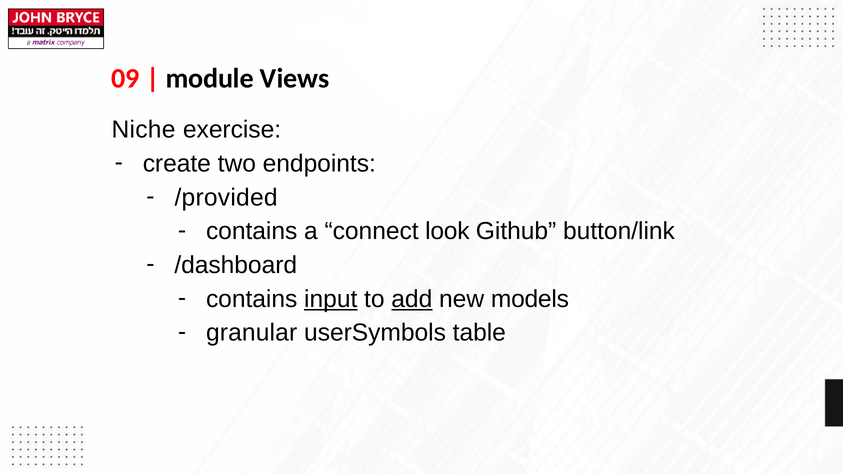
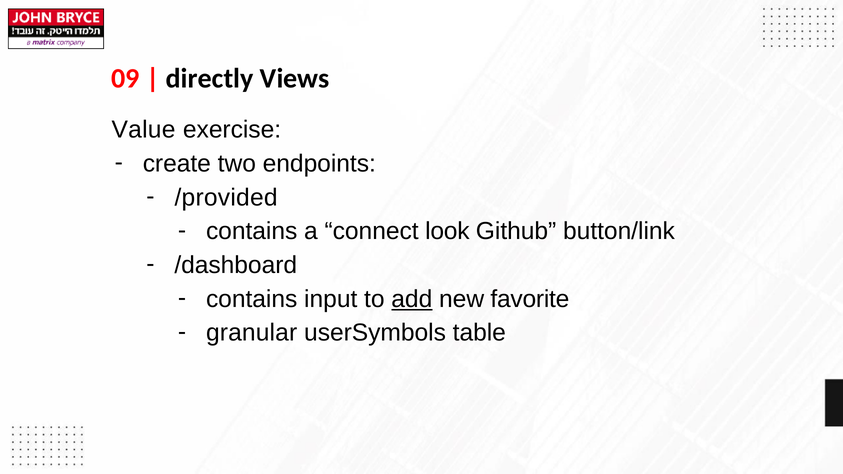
module: module -> directly
Niche: Niche -> Value
input underline: present -> none
models: models -> favorite
